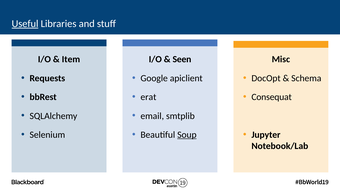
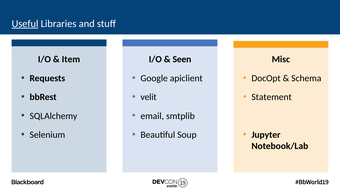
erat: erat -> velit
Consequat: Consequat -> Statement
Soup underline: present -> none
